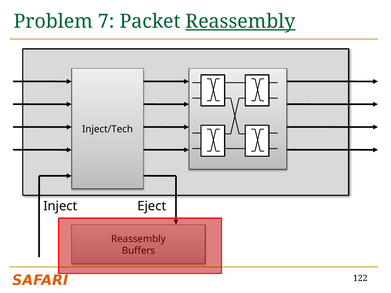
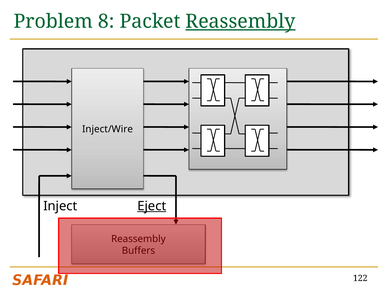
7: 7 -> 8
Inject/Tech: Inject/Tech -> Inject/Wire
Eject underline: none -> present
